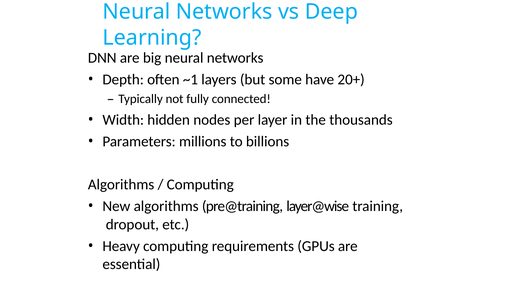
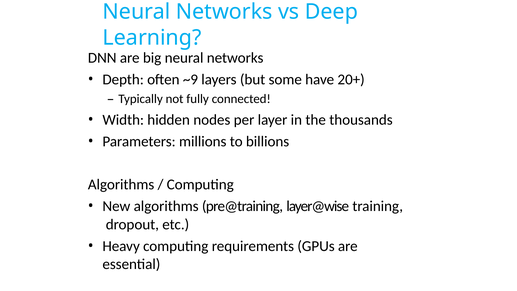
~1: ~1 -> ~9
